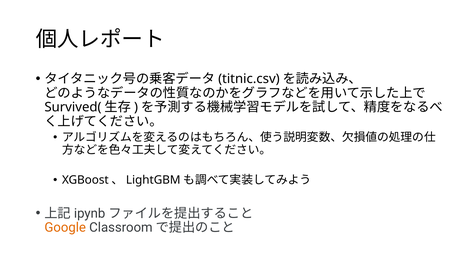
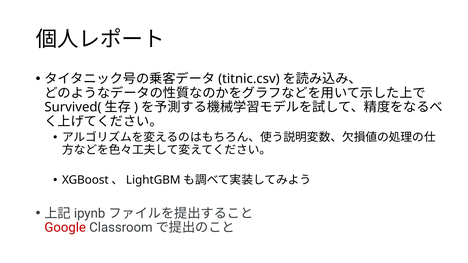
Google colour: orange -> red
